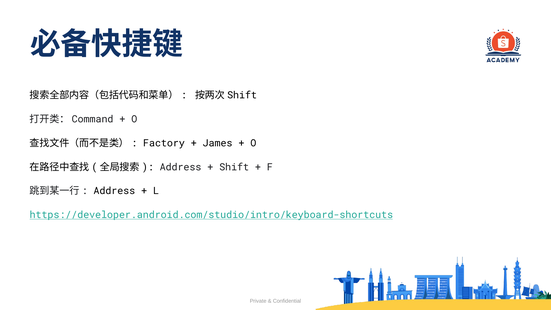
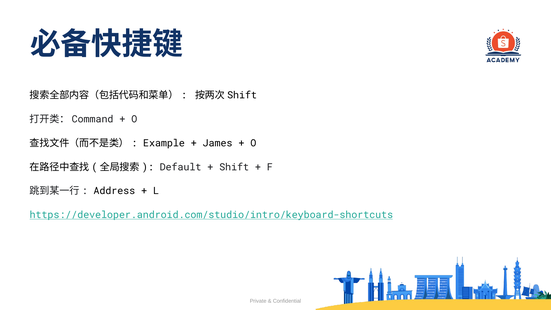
Factory: Factory -> Example
Address at (181, 167): Address -> Default
